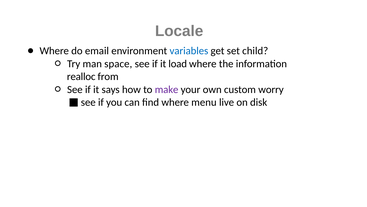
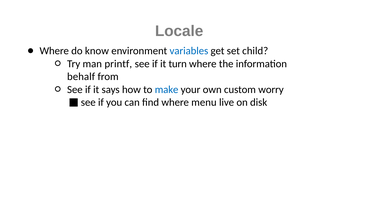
email: email -> know
space: space -> printf
load: load -> turn
realloc: realloc -> behalf
make colour: purple -> blue
